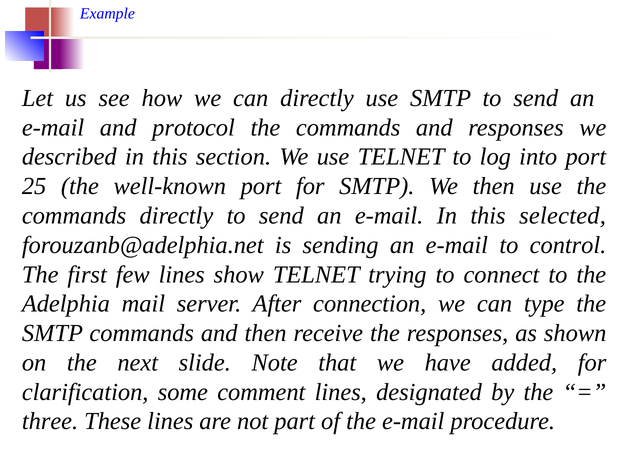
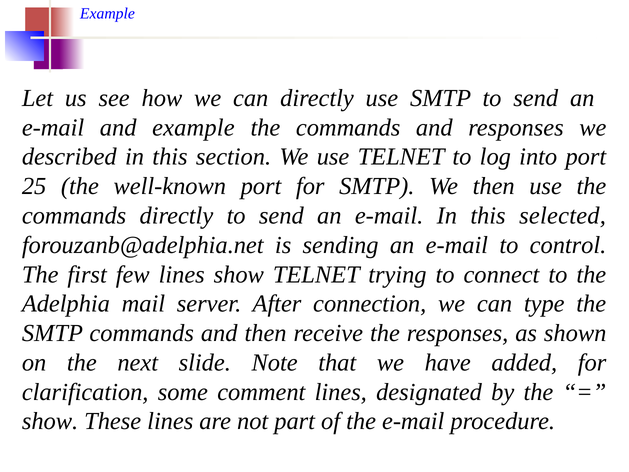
and protocol: protocol -> example
three at (50, 421): three -> show
